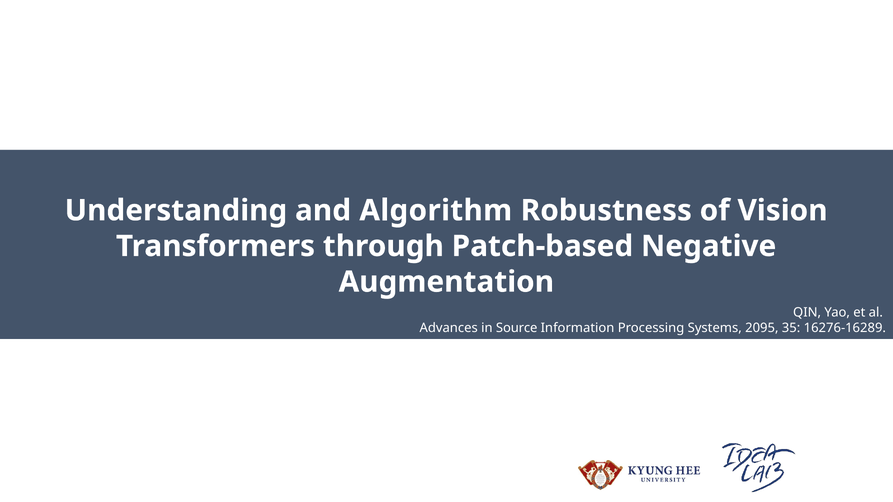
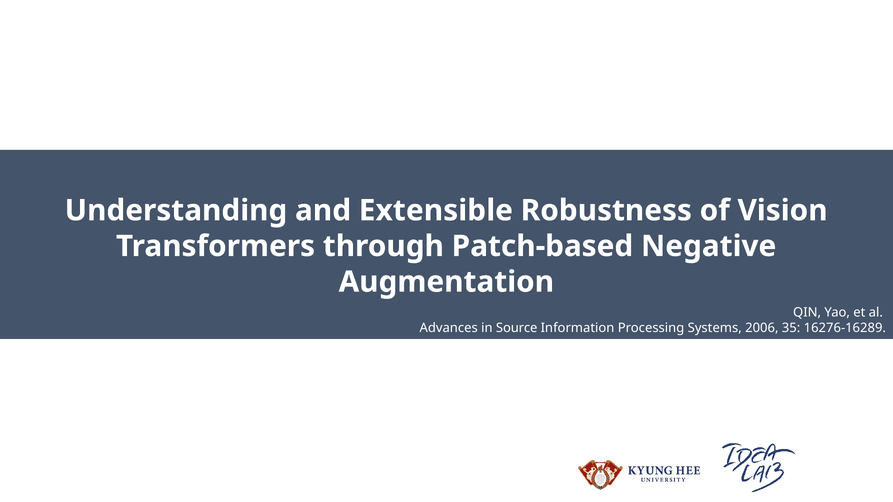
Algorithm: Algorithm -> Extensible
2095: 2095 -> 2006
